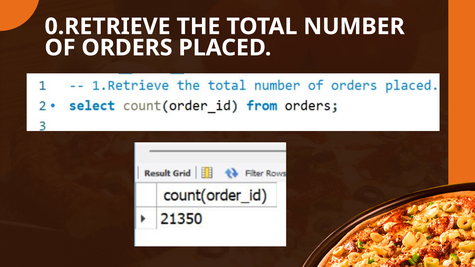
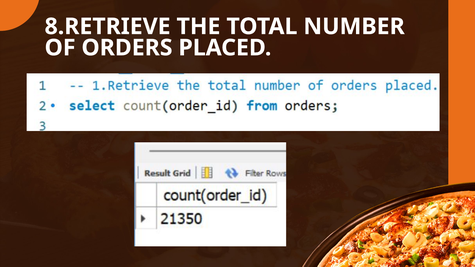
0.RETRIEVE: 0.RETRIEVE -> 8.RETRIEVE
